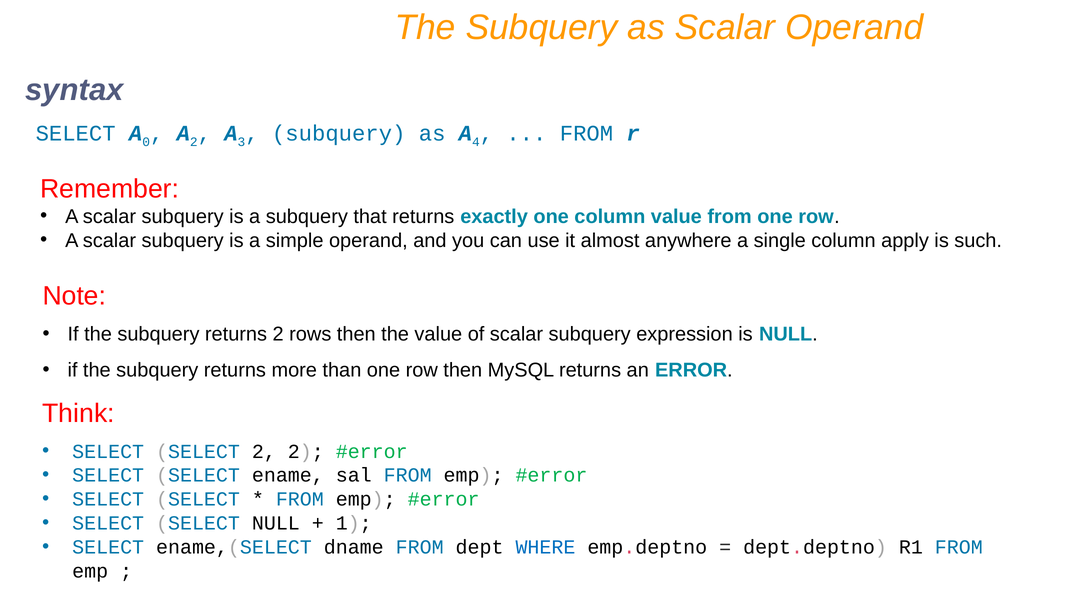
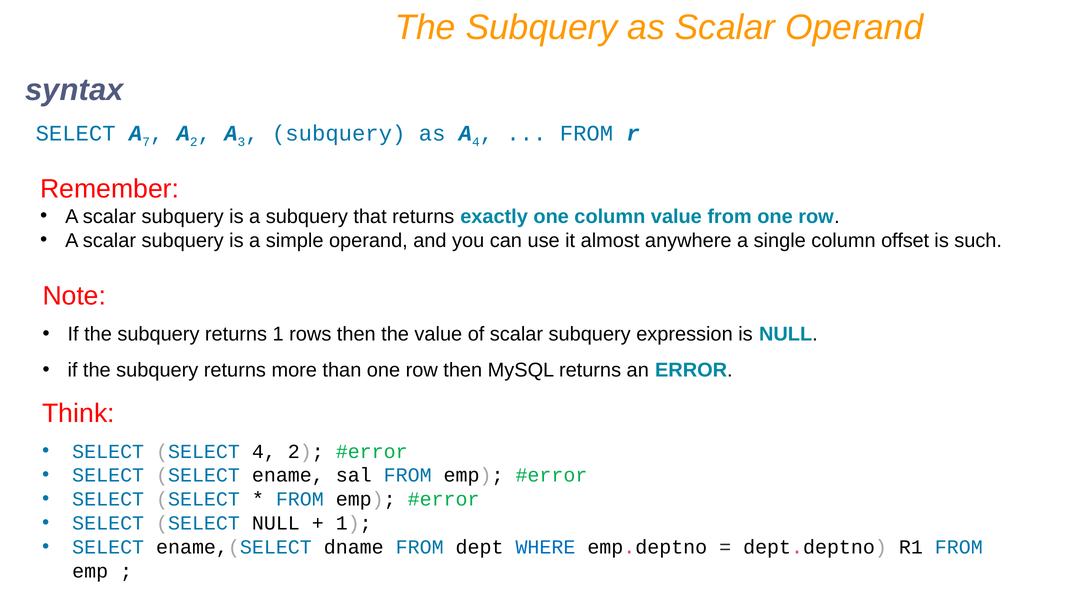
0: 0 -> 7
apply: apply -> offset
returns 2: 2 -> 1
SELECT 2: 2 -> 4
